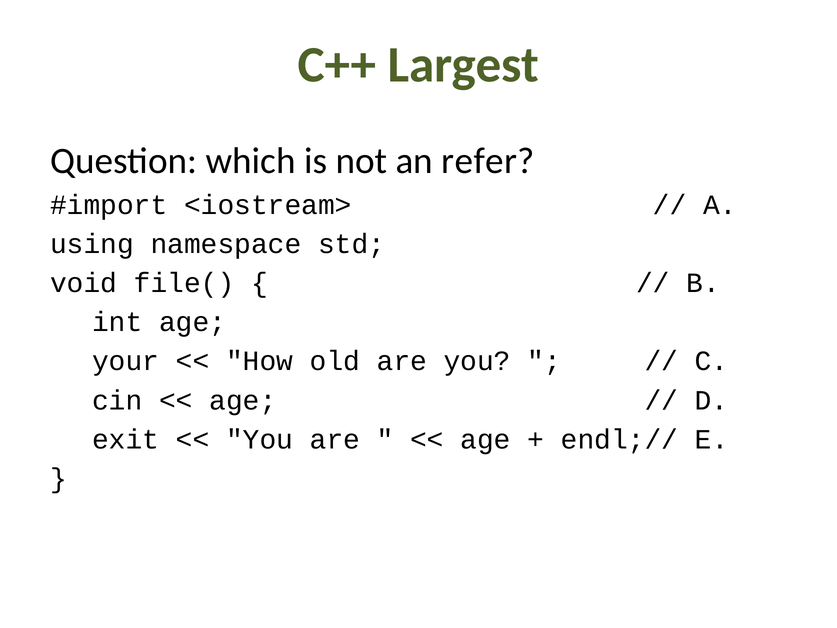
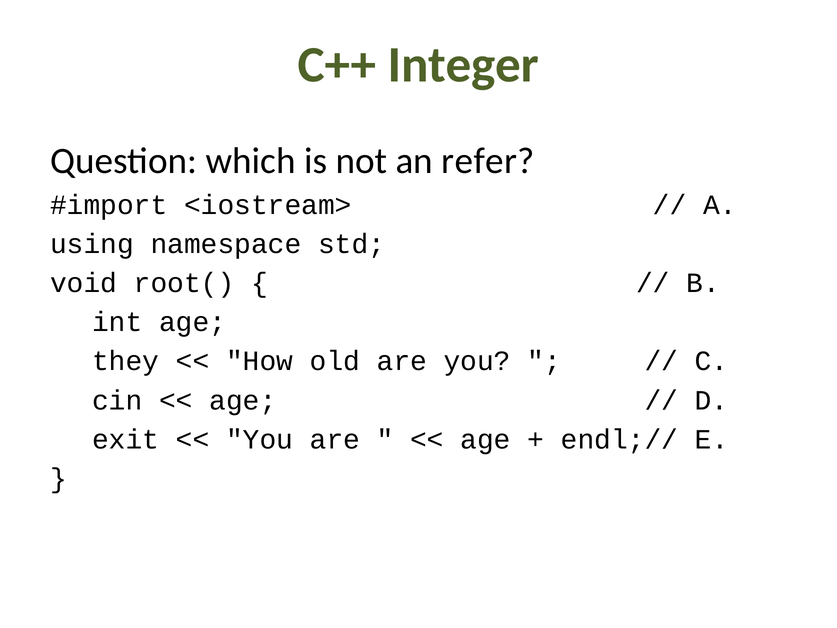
Largest: Largest -> Integer
file(: file( -> root(
your: your -> they
